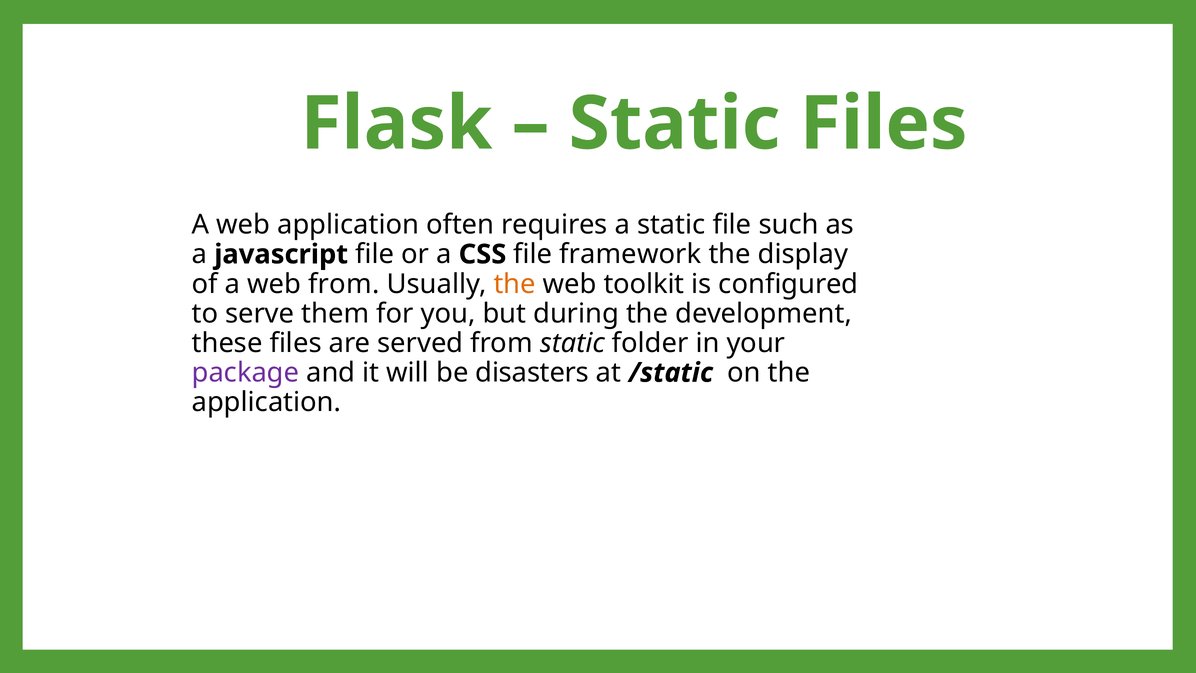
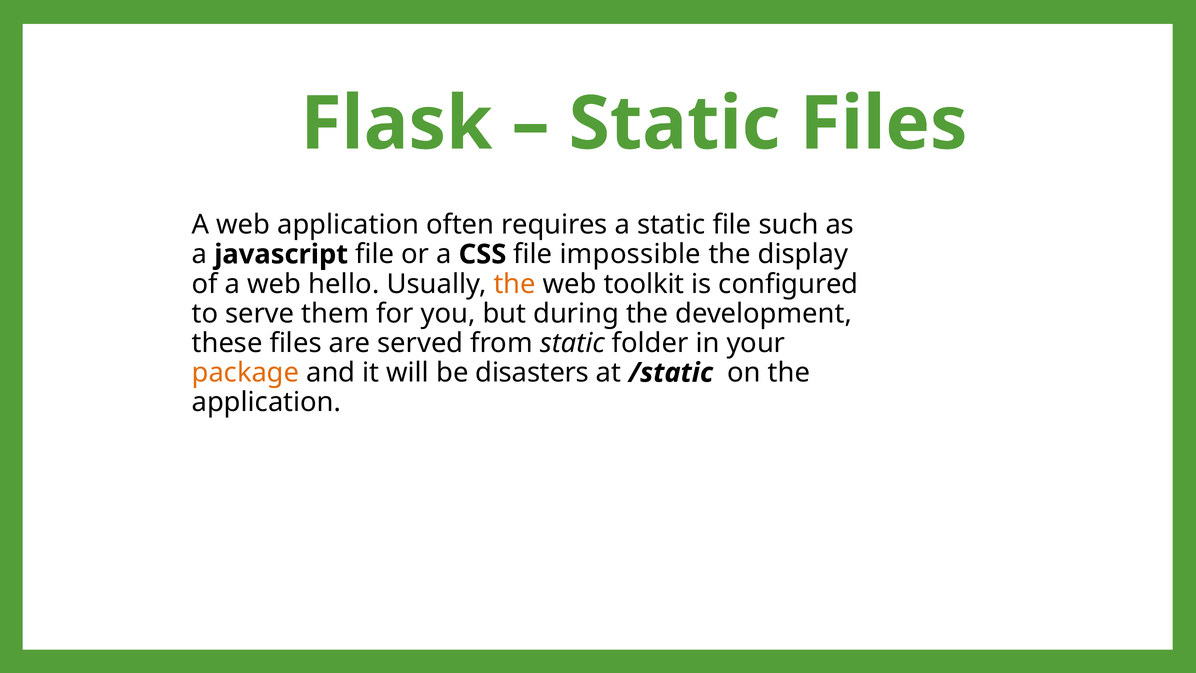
framework: framework -> impossible
web from: from -> hello
package colour: purple -> orange
